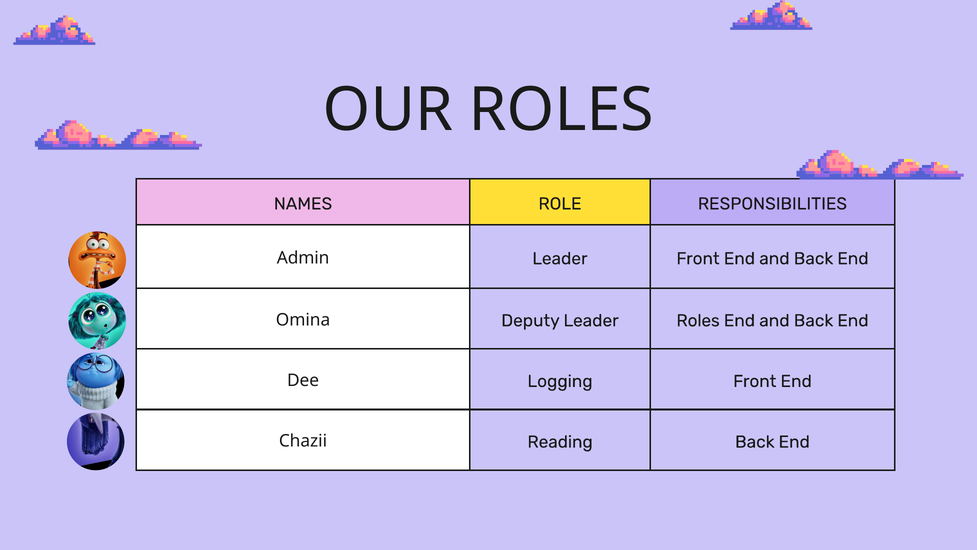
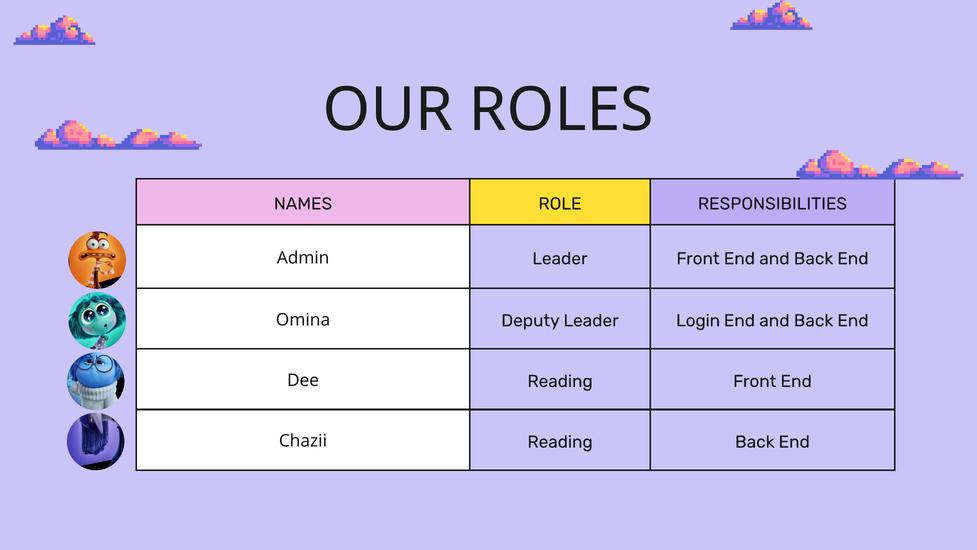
Leader Roles: Roles -> Login
Dee Logging: Logging -> Reading
